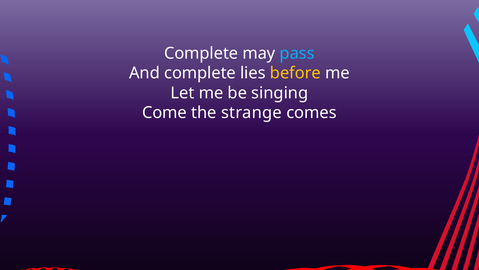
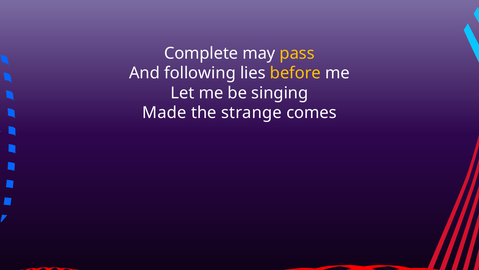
pass colour: light blue -> yellow
And complete: complete -> following
Come: Come -> Made
